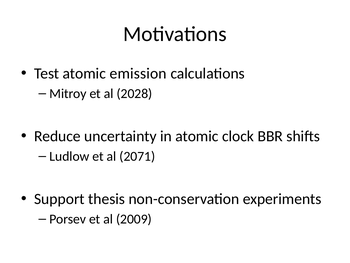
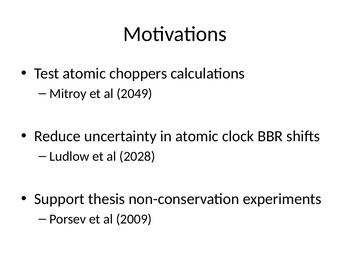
emission: emission -> choppers
2028: 2028 -> 2049
2071: 2071 -> 2028
